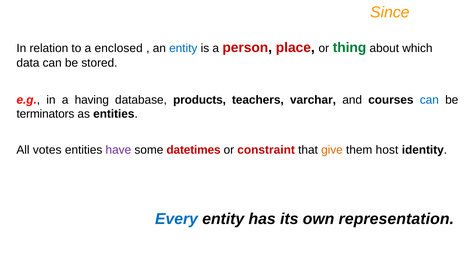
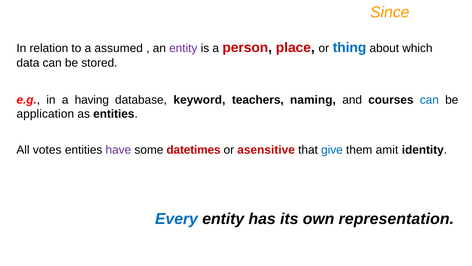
enclosed: enclosed -> assumed
entity at (183, 48) colour: blue -> purple
thing colour: green -> blue
products: products -> keyword
varchar: varchar -> naming
terminators: terminators -> application
constraint: constraint -> asensitive
give colour: orange -> blue
host: host -> amit
